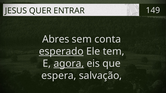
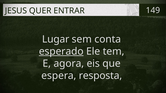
Abres: Abres -> Lugar
agora underline: present -> none
salvação: salvação -> resposta
